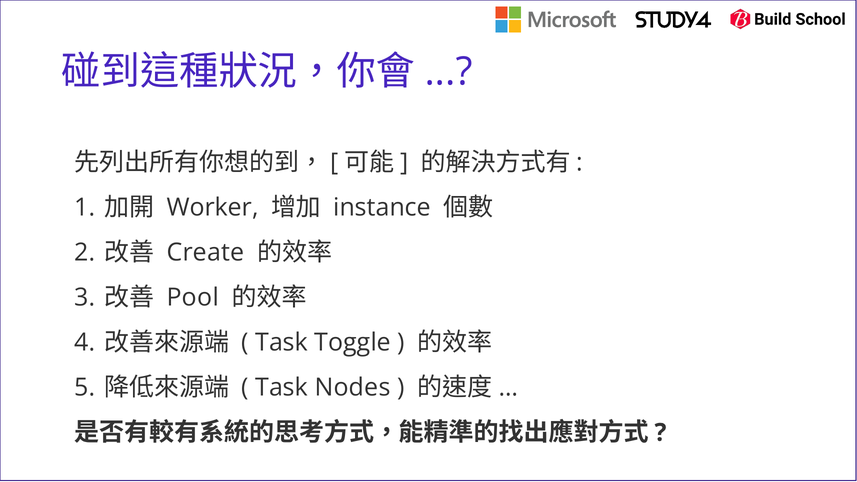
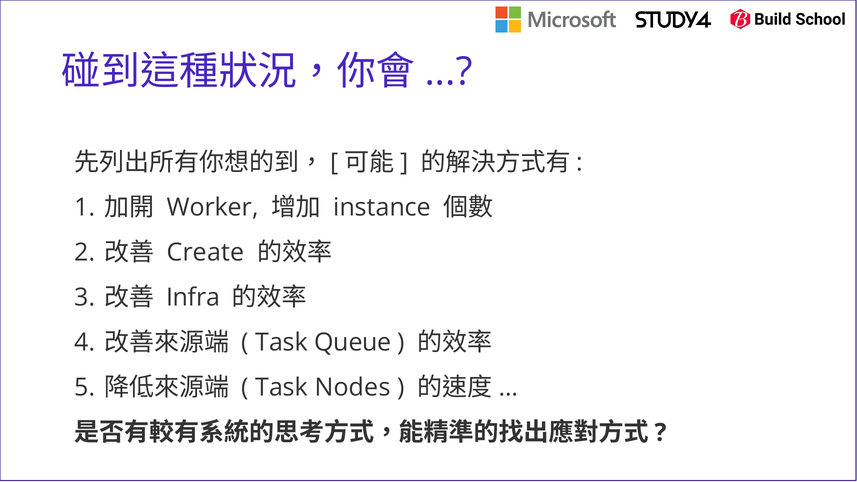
Pool: Pool -> Infra
Toggle: Toggle -> Queue
